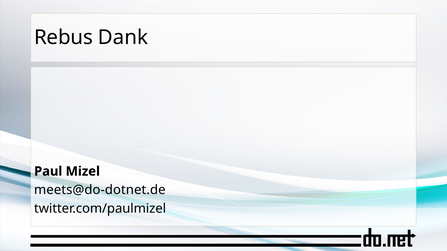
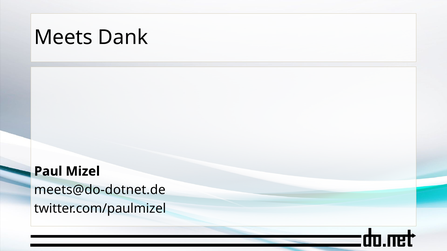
Rebus: Rebus -> Meets
